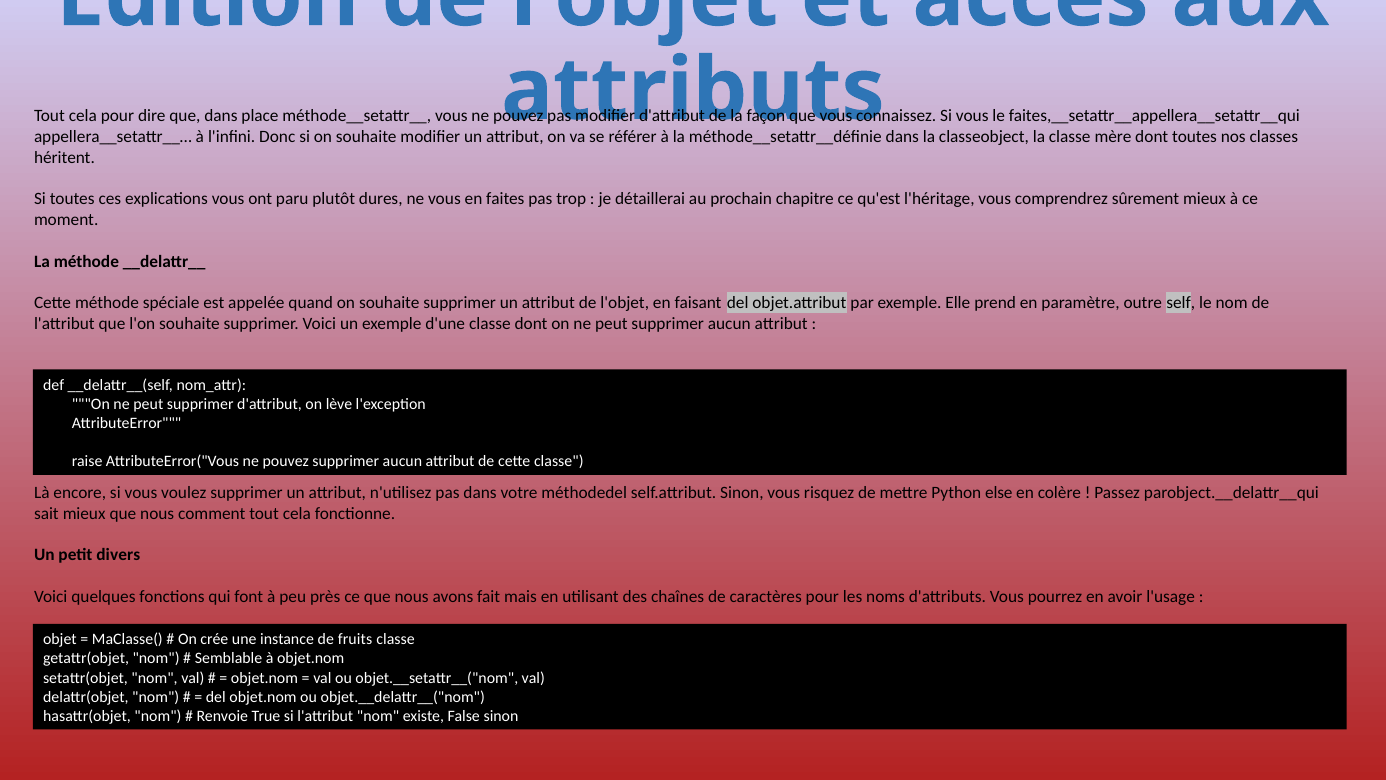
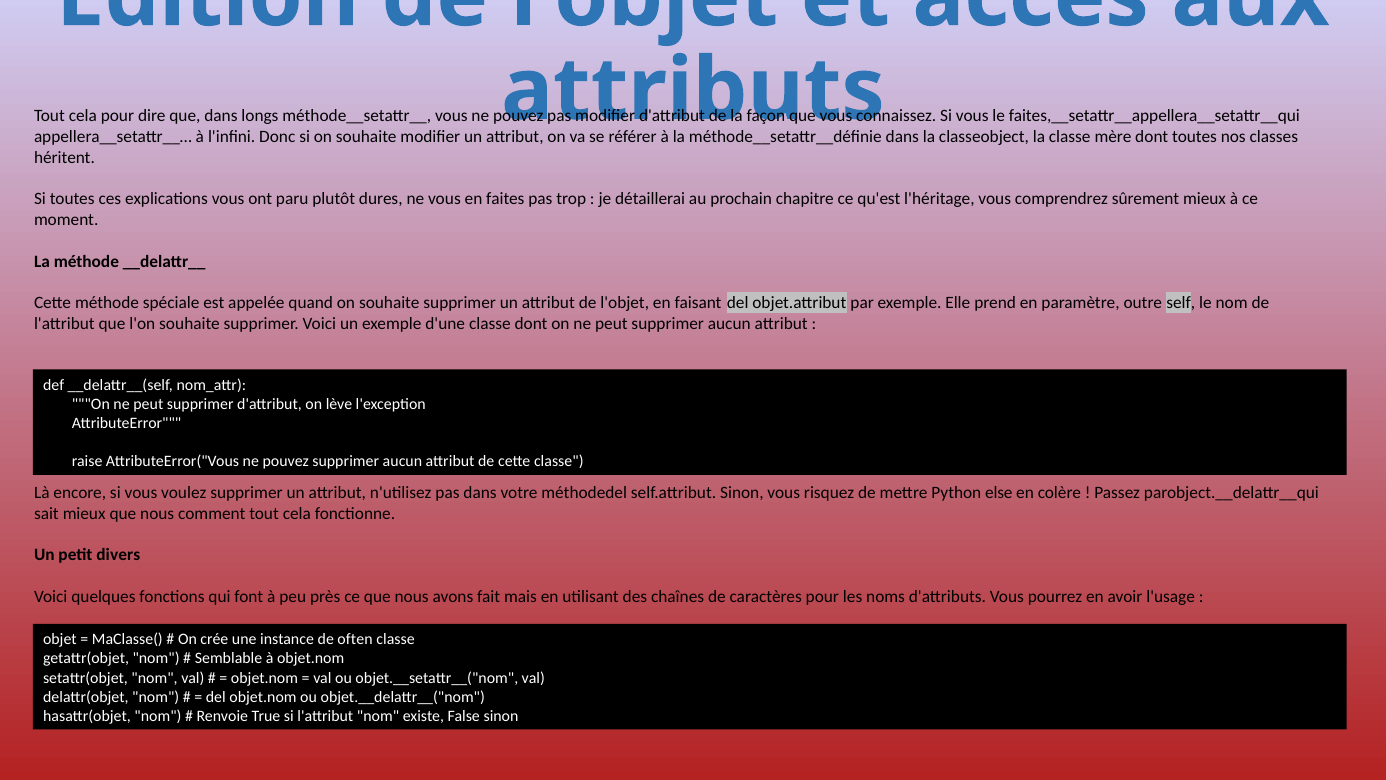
place: place -> longs
fruits: fruits -> often
